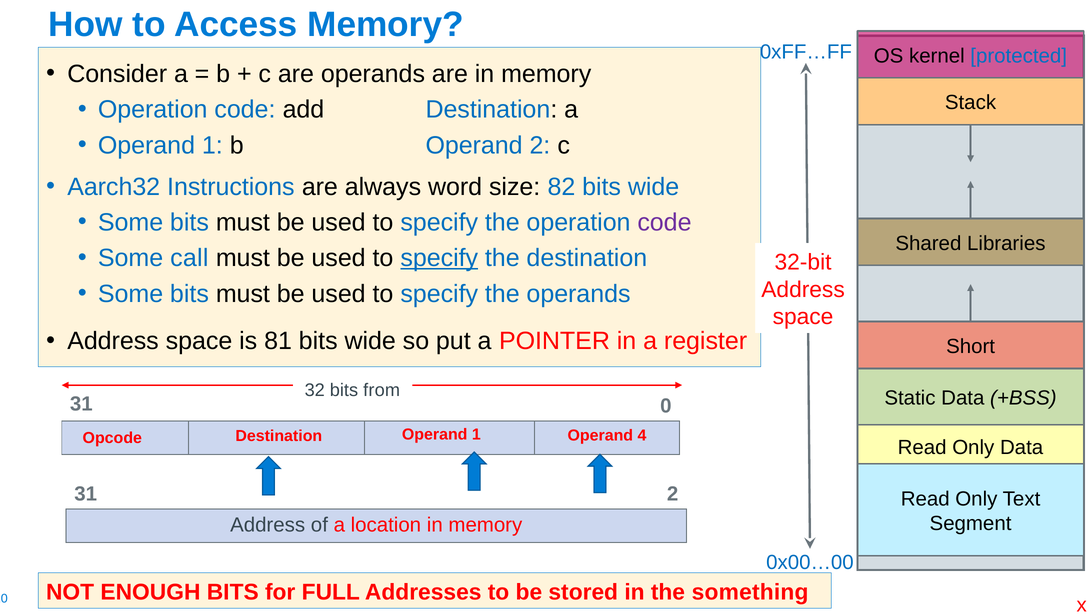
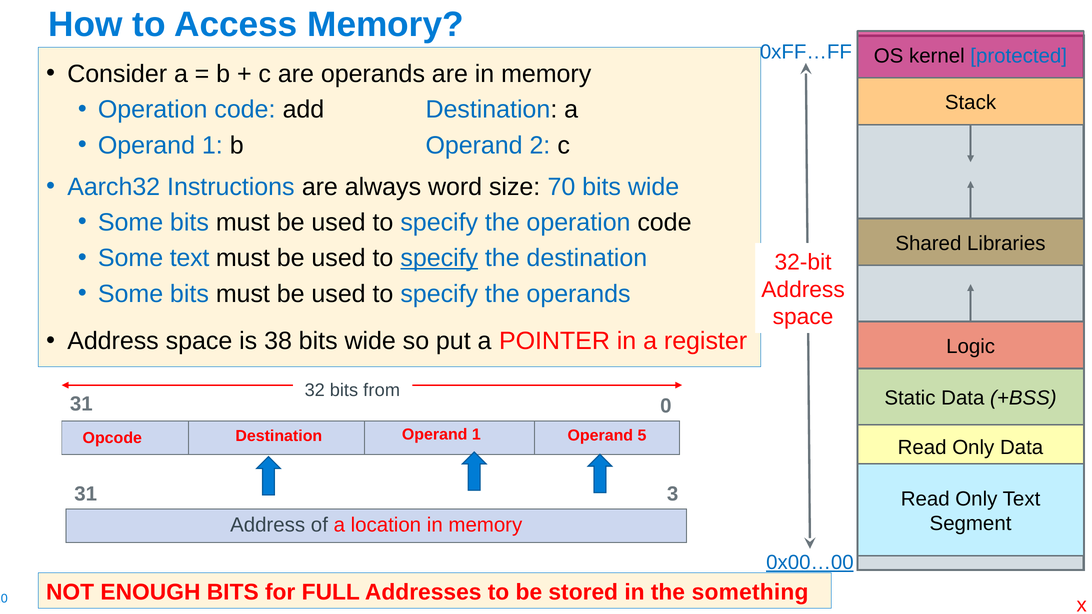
82: 82 -> 70
code at (664, 223) colour: purple -> black
Some call: call -> text
81: 81 -> 38
Short: Short -> Logic
4: 4 -> 5
31 2: 2 -> 3
0x00…00 underline: none -> present
